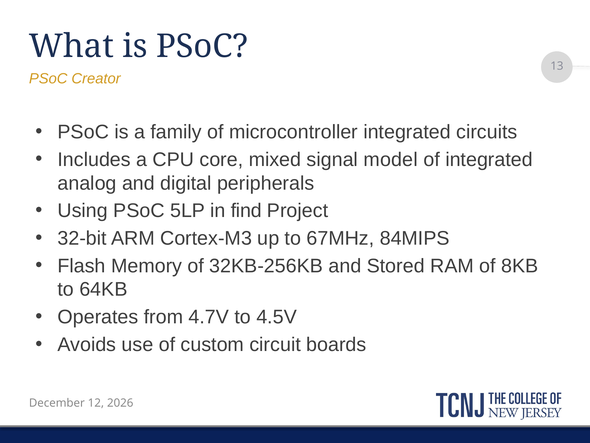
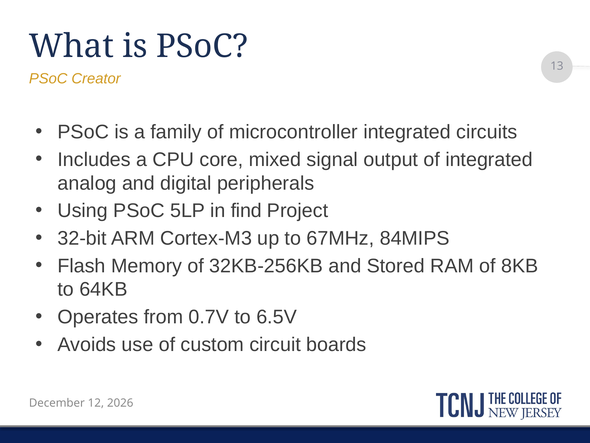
model: model -> output
4.7V: 4.7V -> 0.7V
4.5V: 4.5V -> 6.5V
